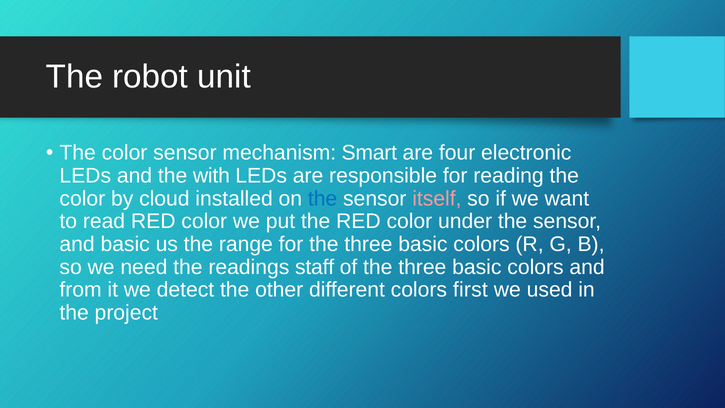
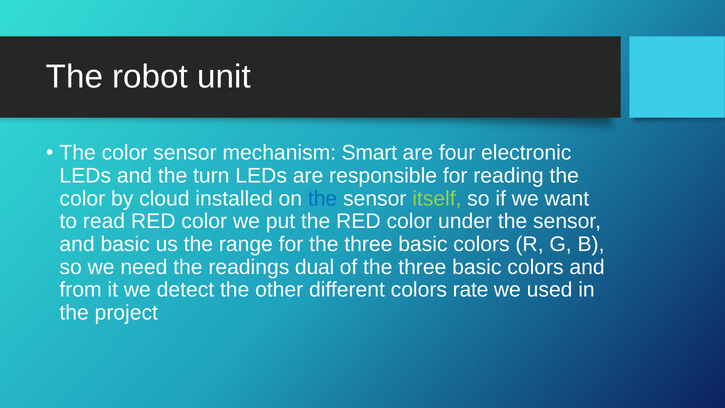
with: with -> turn
itself colour: pink -> light green
staff: staff -> dual
first: first -> rate
